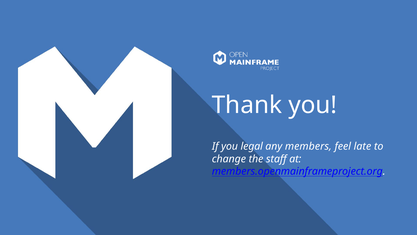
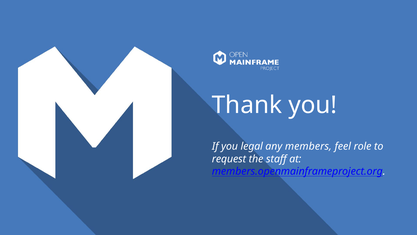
late: late -> role
change: change -> request
